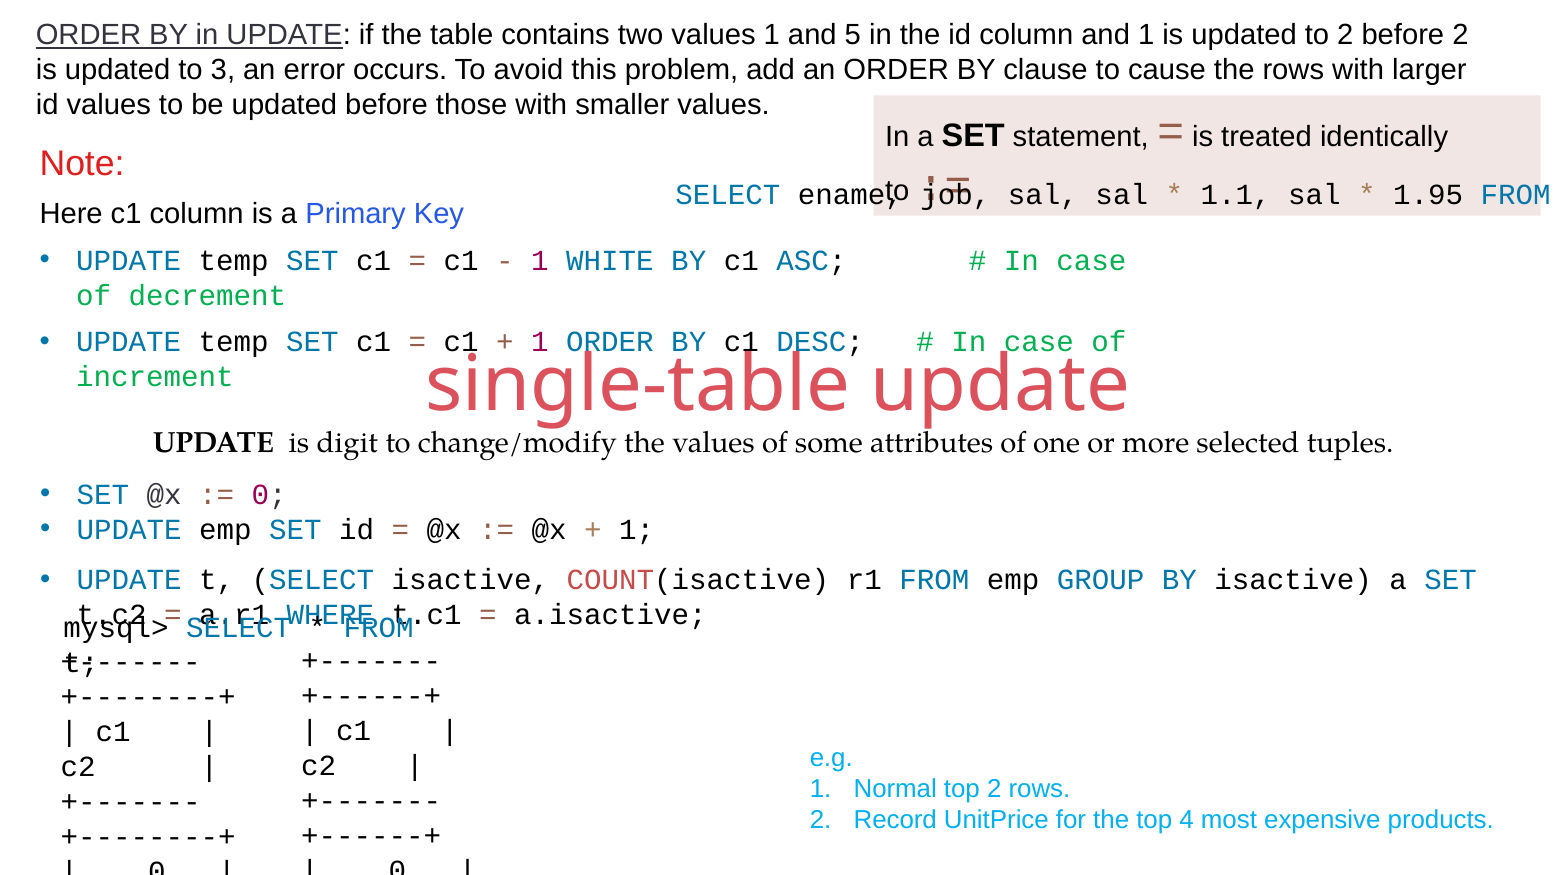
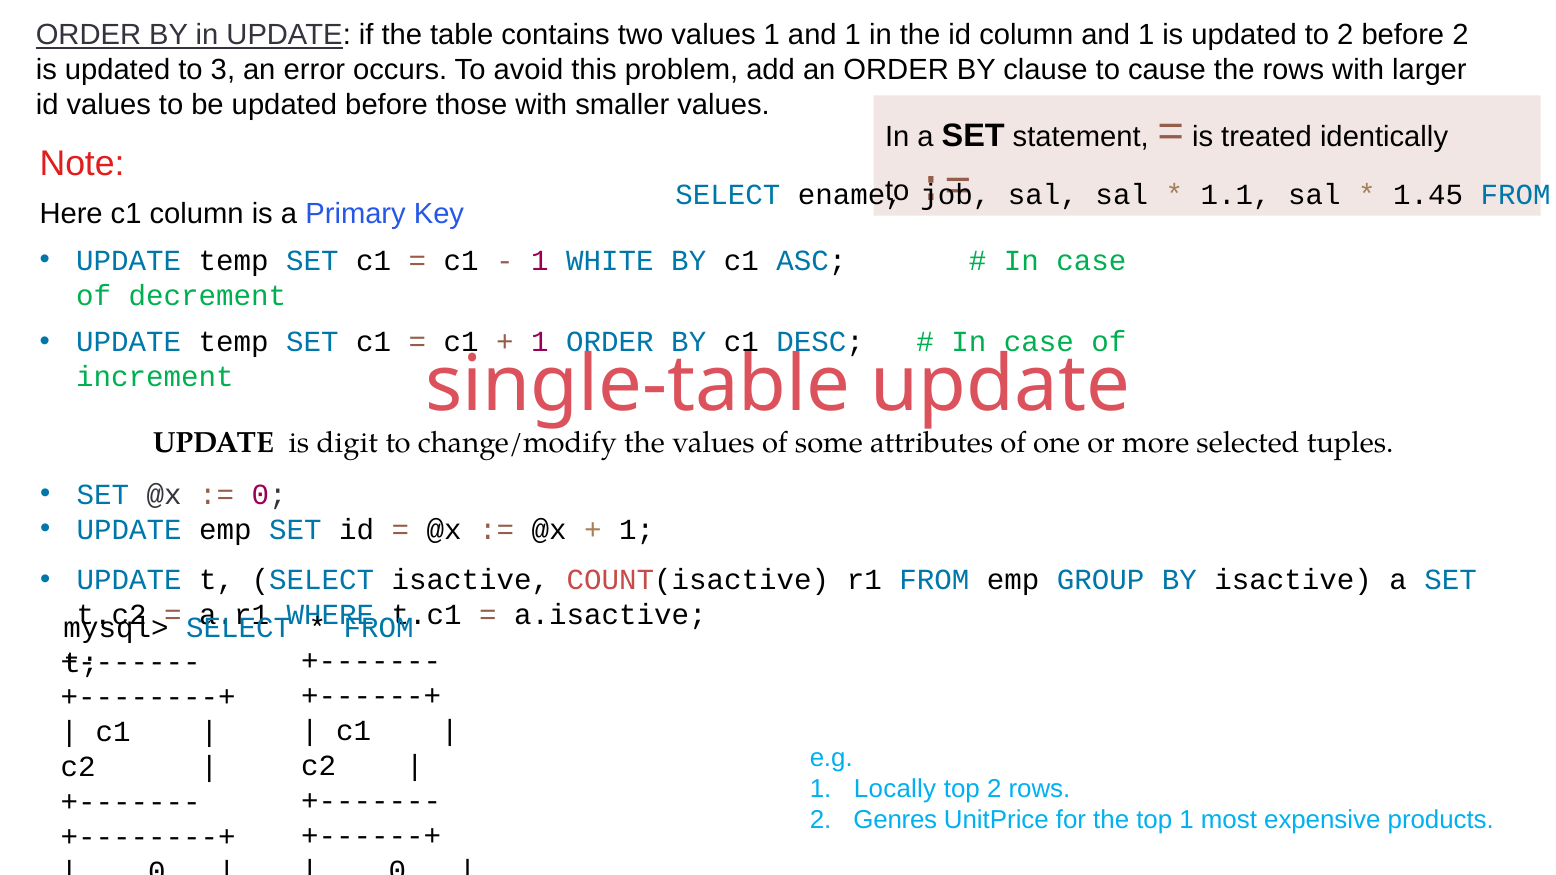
1 and 5: 5 -> 1
1.95: 1.95 -> 1.45
Normal: Normal -> Locally
Record: Record -> Genres
top 4: 4 -> 1
